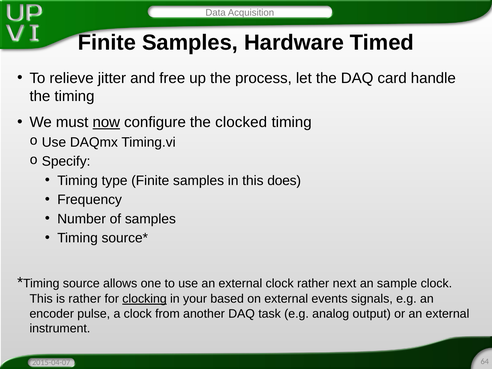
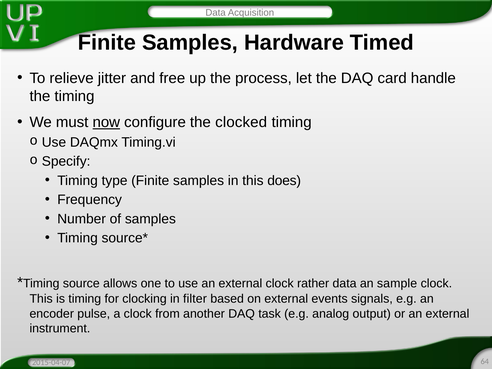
rather next: next -> data
is rather: rather -> timing
clocking underline: present -> none
your: your -> filter
